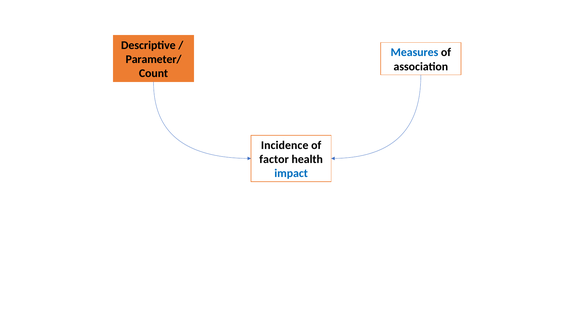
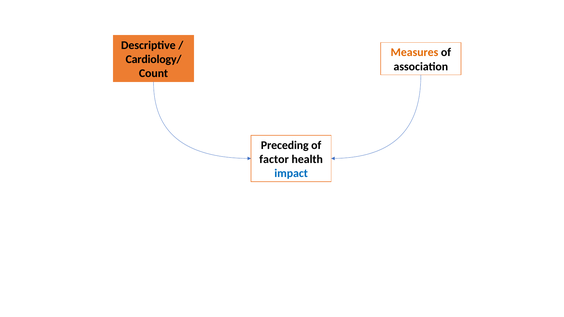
Measures colour: blue -> orange
Parameter/: Parameter/ -> Cardiology/
Incidence: Incidence -> Preceding
